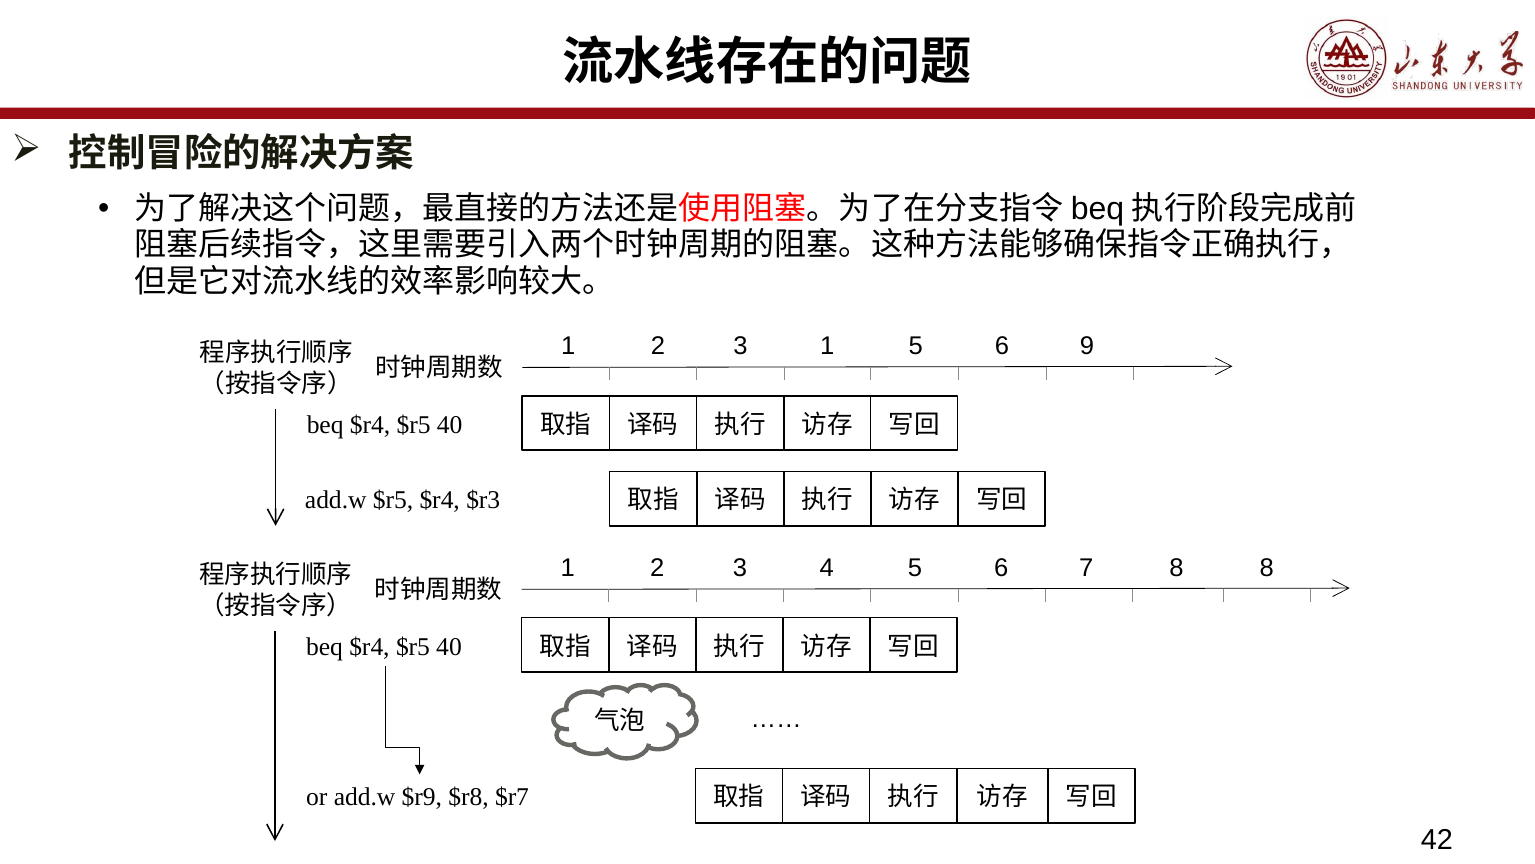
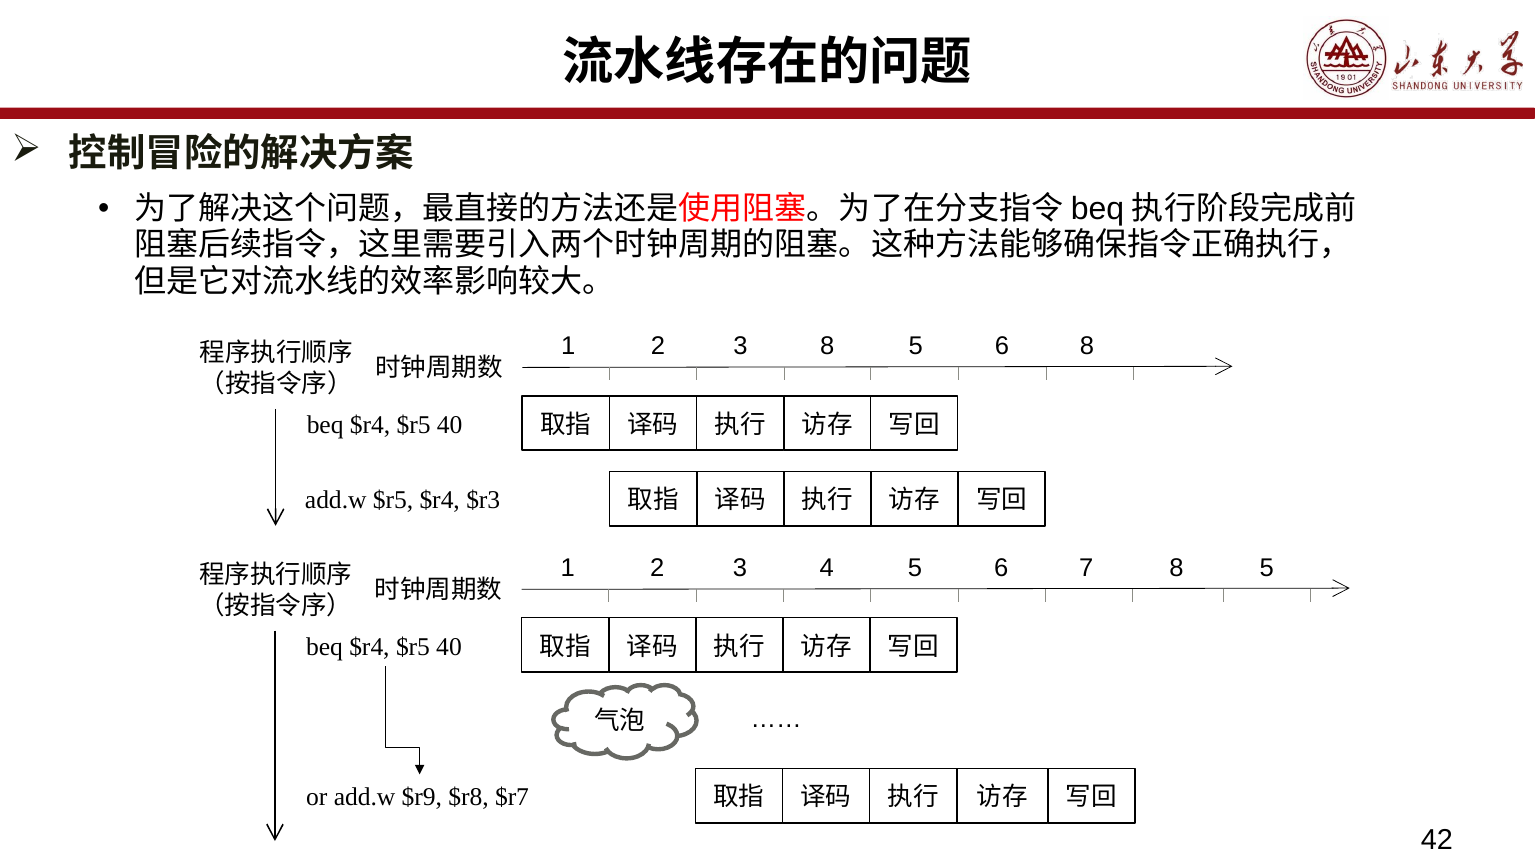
3 1: 1 -> 8
6 9: 9 -> 8
7 8 8: 8 -> 5
